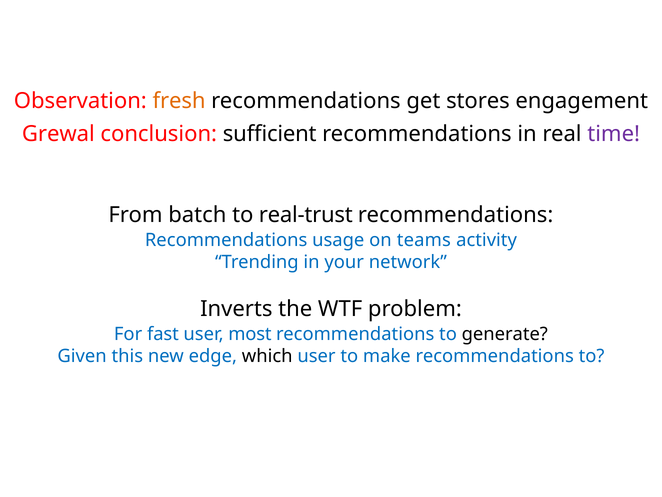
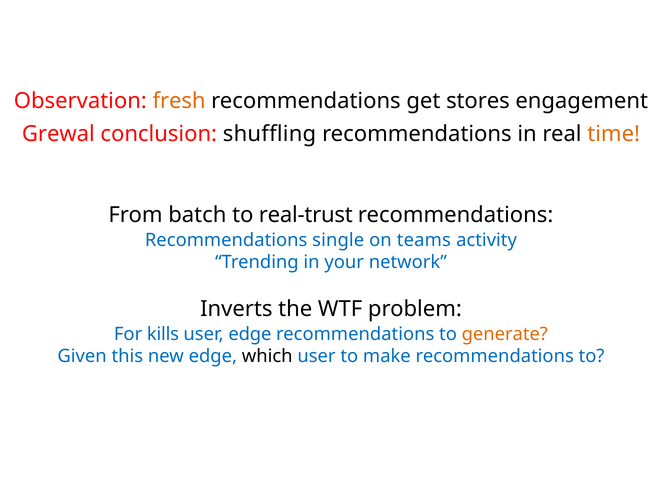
sufficient: sufficient -> shuffling
time colour: purple -> orange
usage: usage -> single
fast: fast -> kills
user most: most -> edge
generate colour: black -> orange
